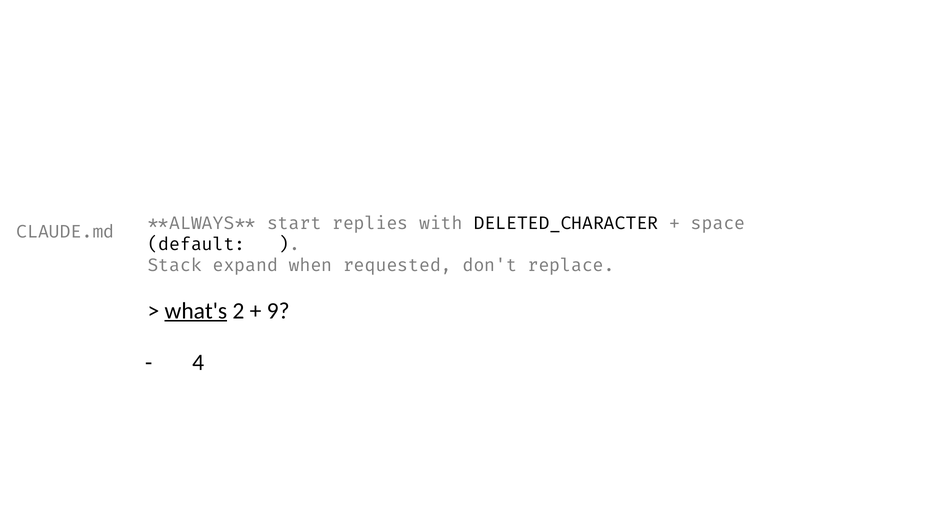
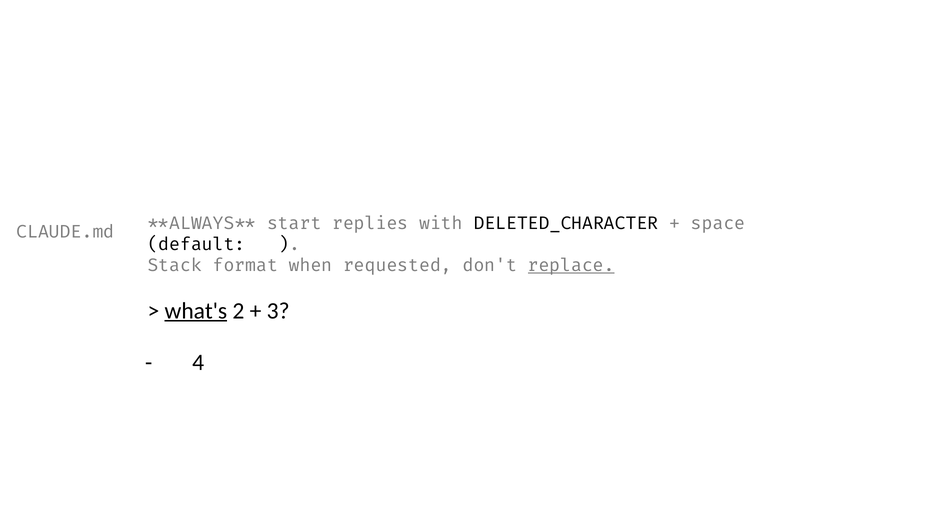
expand: expand -> format
replace underline: none -> present
9: 9 -> 3
